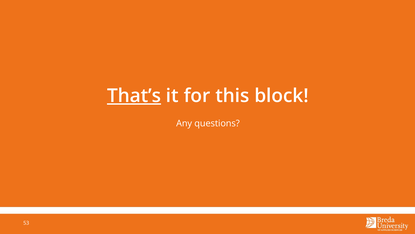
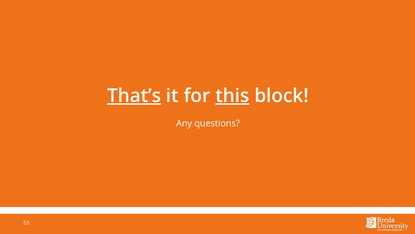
this underline: none -> present
